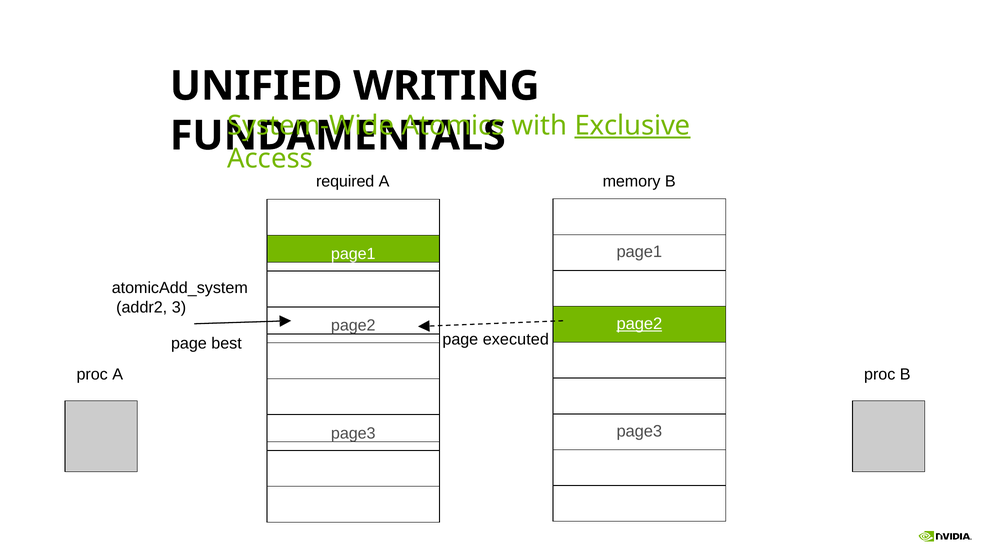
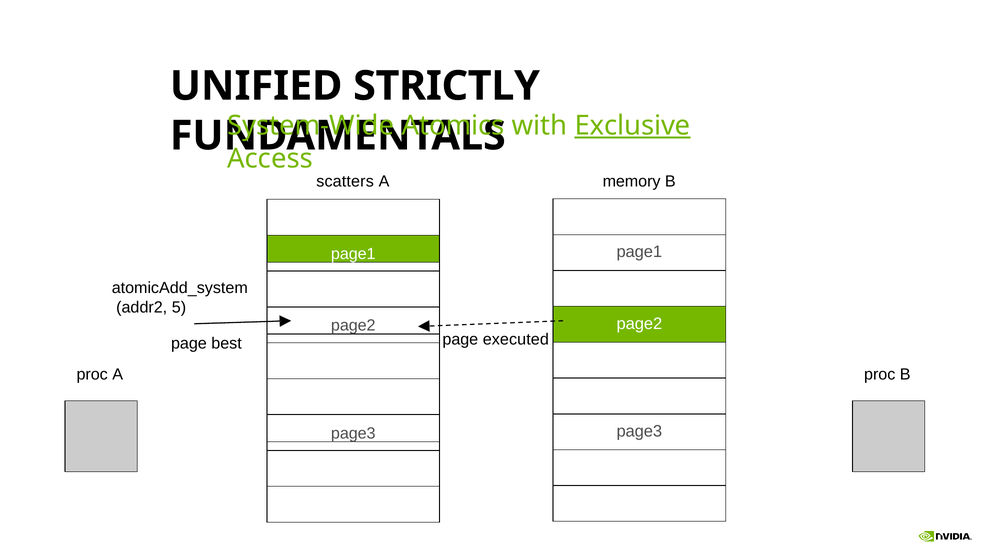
WRITING: WRITING -> STRICTLY
required: required -> scatters
3: 3 -> 5
page2 at (639, 323) underline: present -> none
